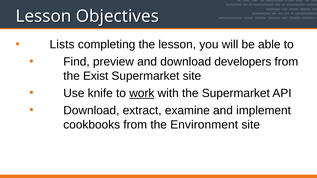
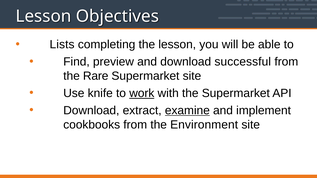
developers: developers -> successful
Exist: Exist -> Rare
examine underline: none -> present
